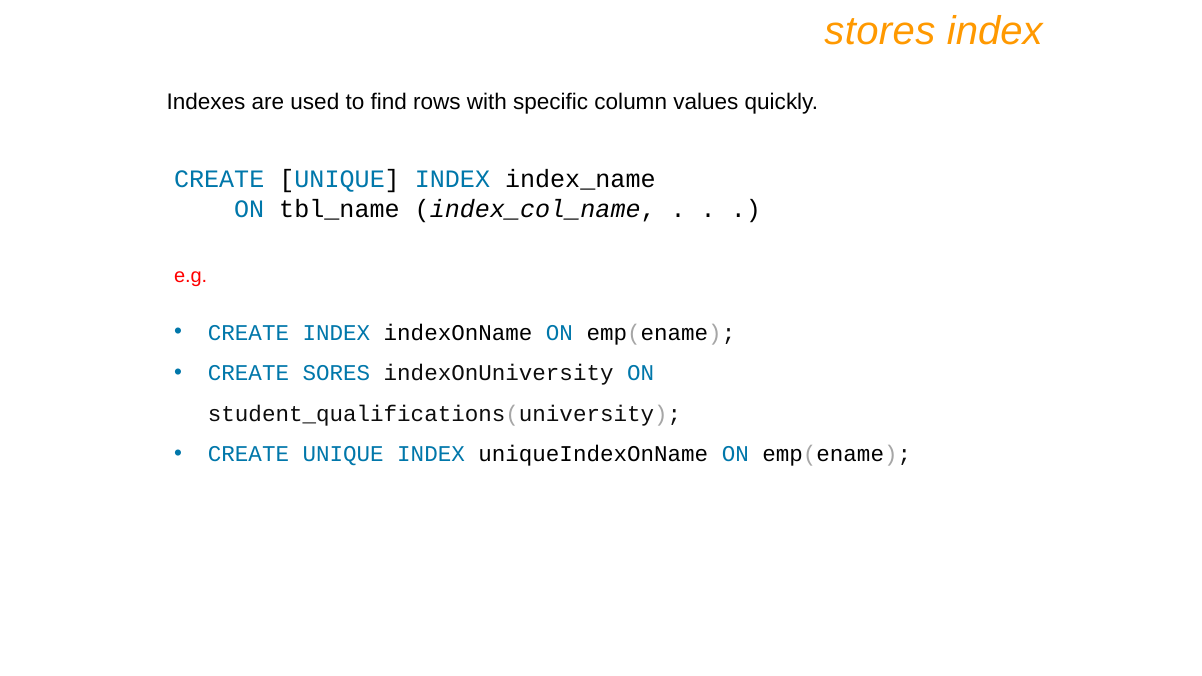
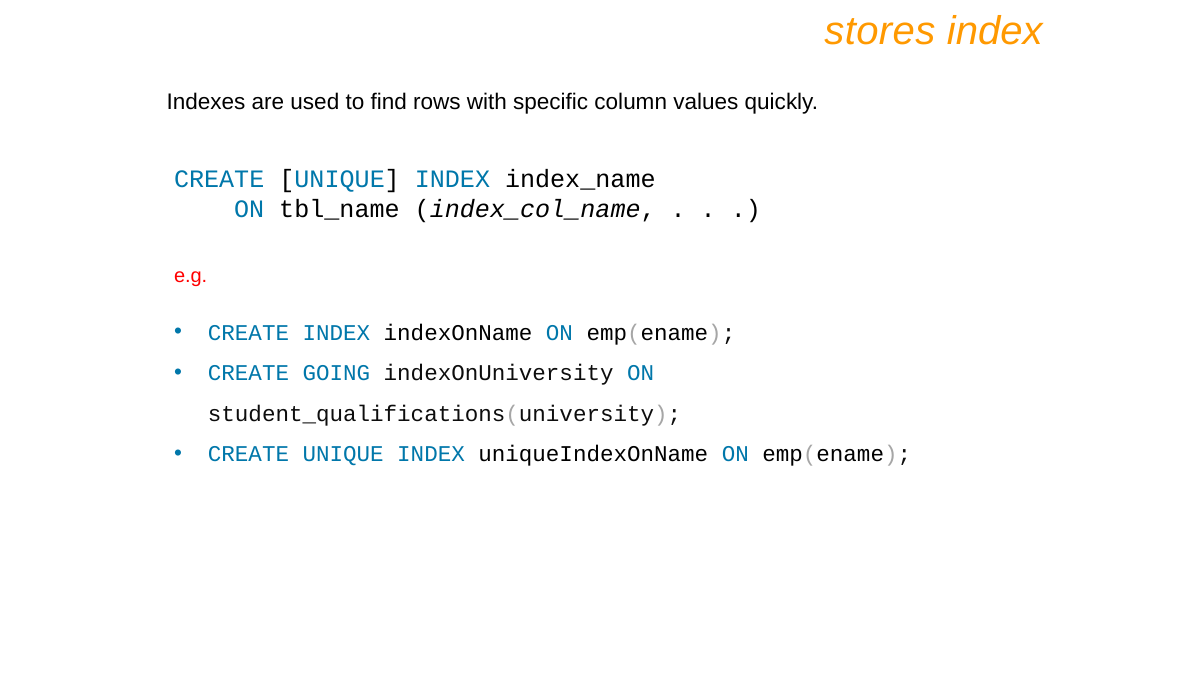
SORES: SORES -> GOING
